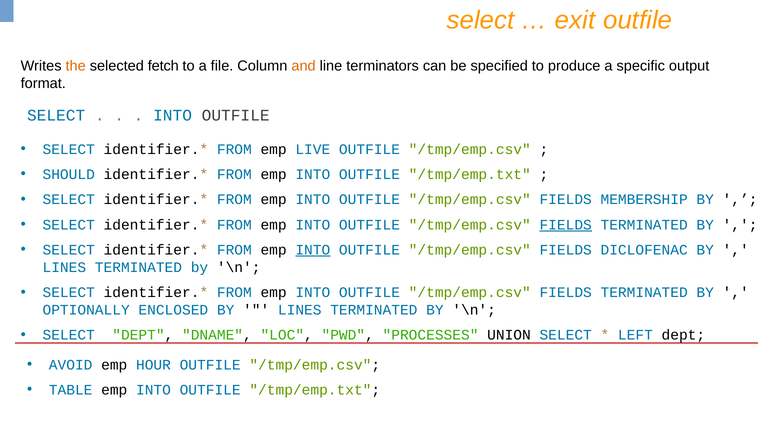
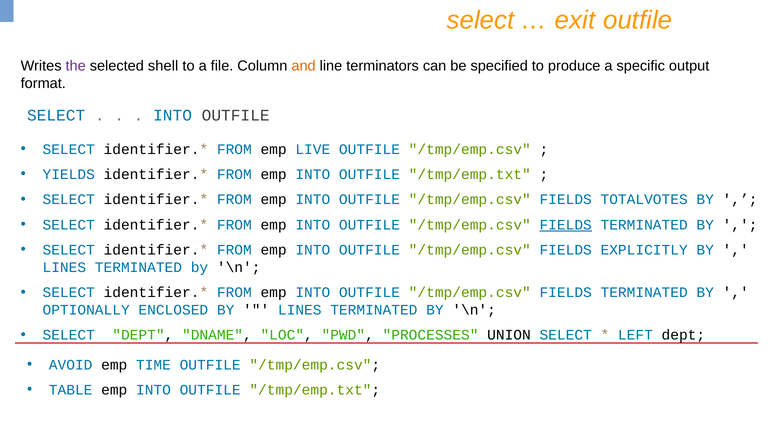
the colour: orange -> purple
fetch: fetch -> shell
SHOULD: SHOULD -> YIELDS
MEMBERSHIP: MEMBERSHIP -> TOTALVOTES
INTO at (313, 250) underline: present -> none
DICLOFENAC: DICLOFENAC -> EXPLICITLY
HOUR: HOUR -> TIME
